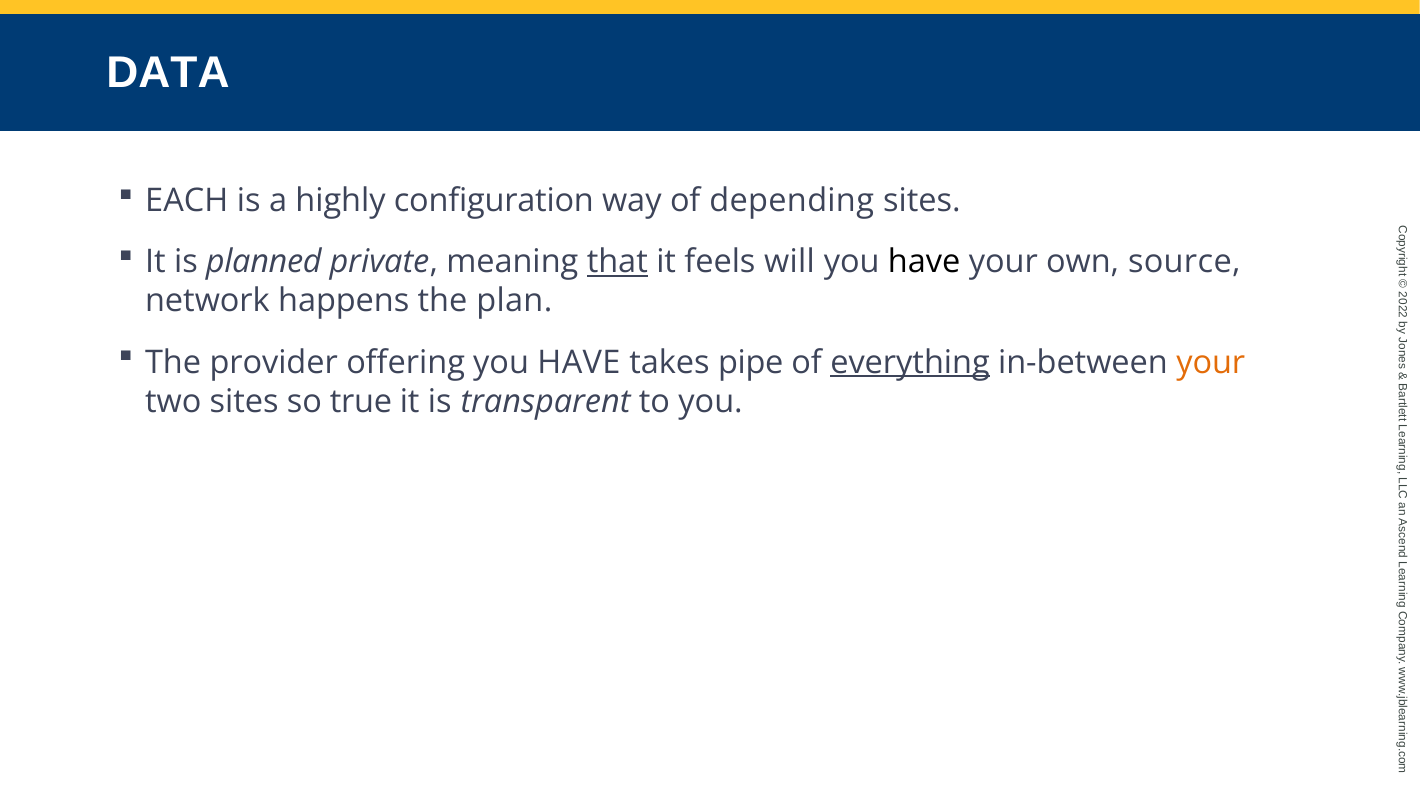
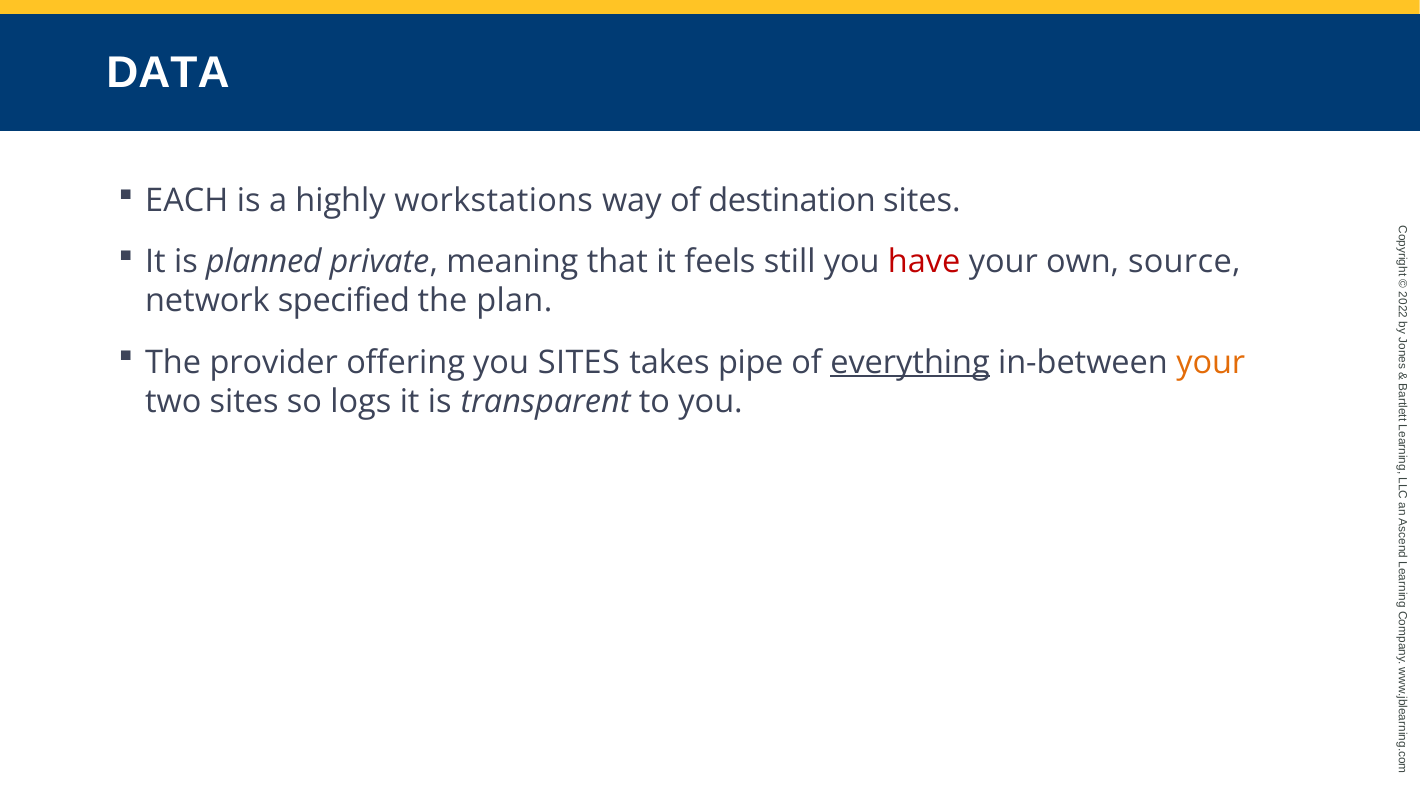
configuration: configuration -> workstations
depending: depending -> destination
that underline: present -> none
will: will -> still
have at (924, 262) colour: black -> red
happens: happens -> specified
offering you HAVE: HAVE -> SITES
true: true -> logs
